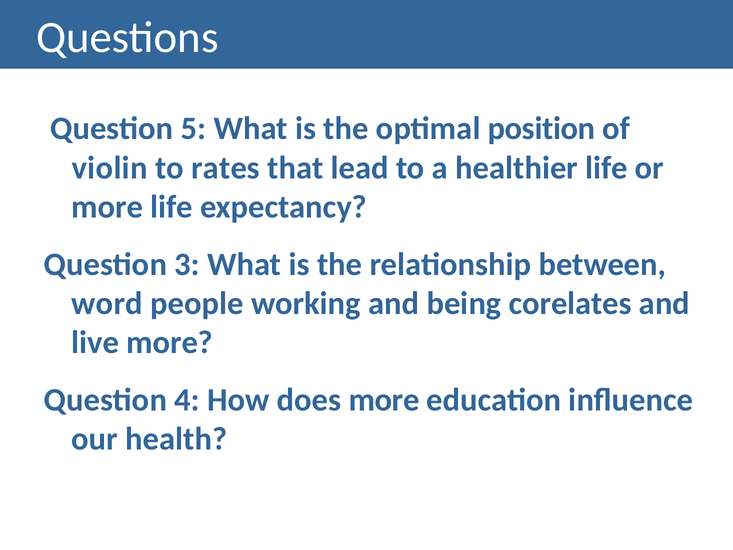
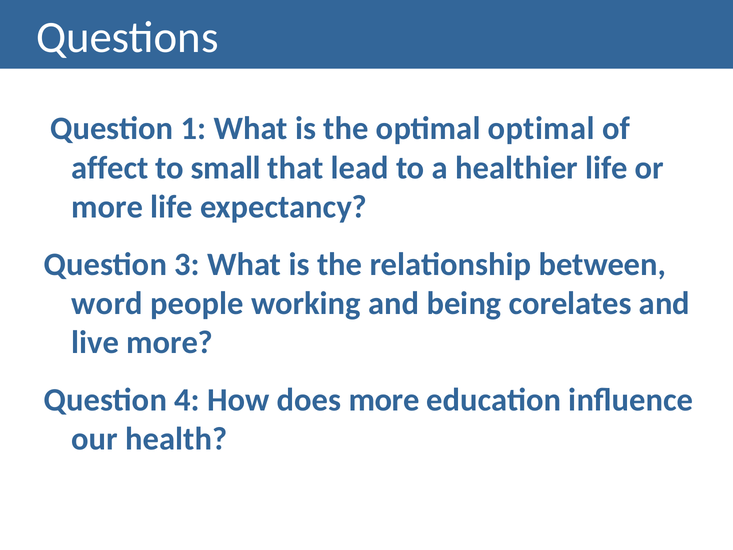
5: 5 -> 1
optimal position: position -> optimal
violin: violin -> affect
rates: rates -> small
